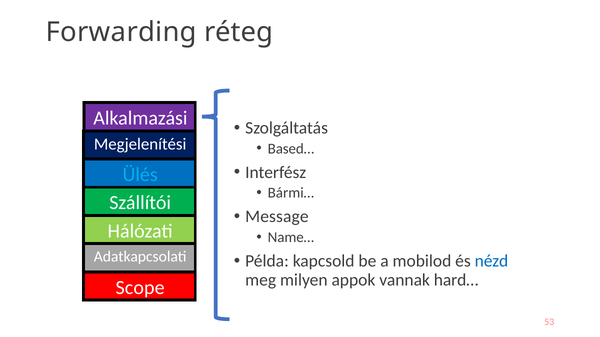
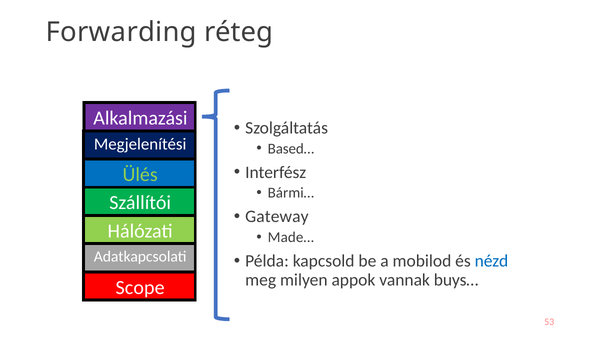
Ülés colour: light blue -> light green
Message: Message -> Gateway
Name…: Name… -> Made…
hard…: hard… -> buys…
